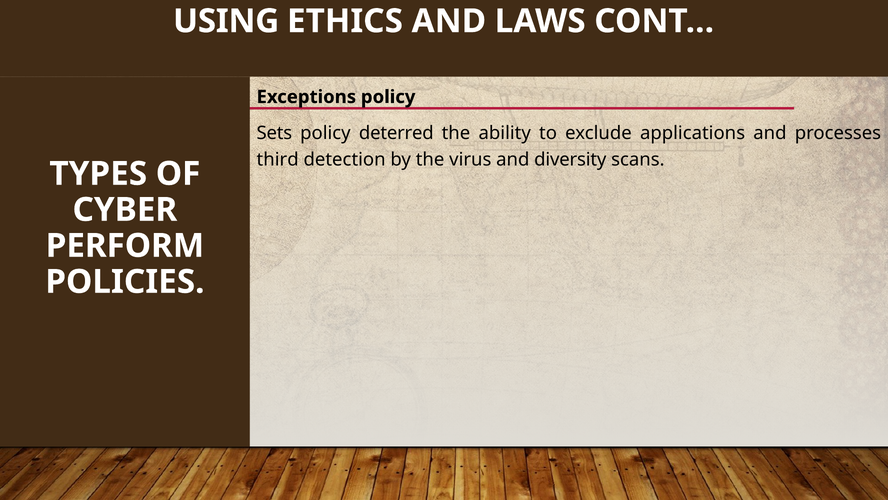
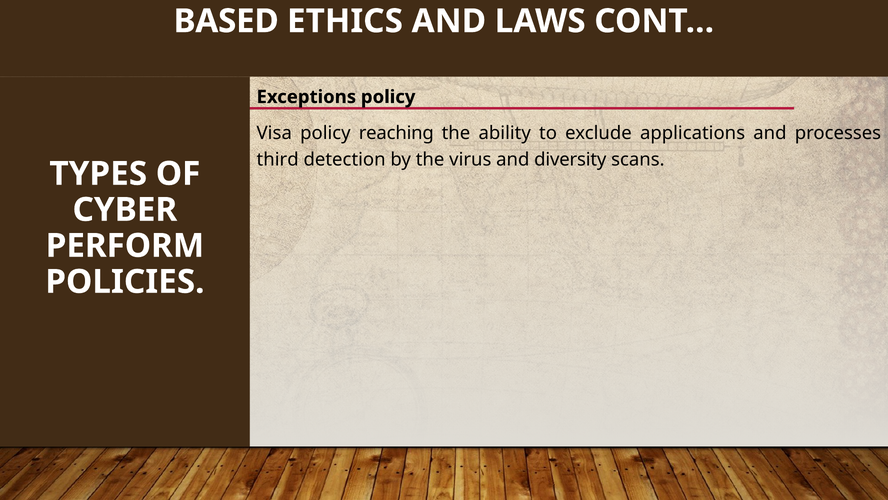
USING: USING -> BASED
Sets: Sets -> Visa
deterred: deterred -> reaching
